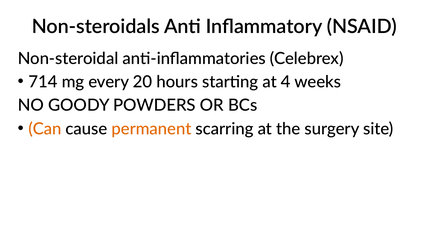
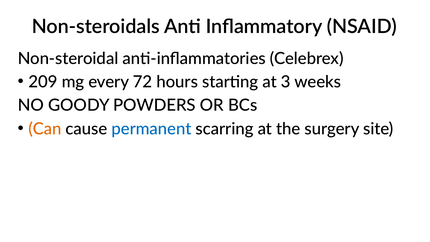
714: 714 -> 209
20: 20 -> 72
4: 4 -> 3
permanent colour: orange -> blue
